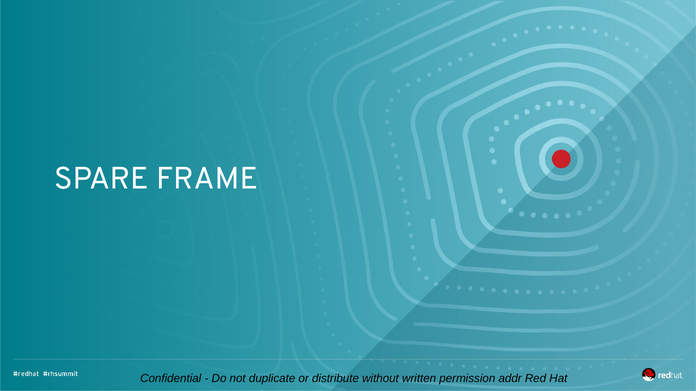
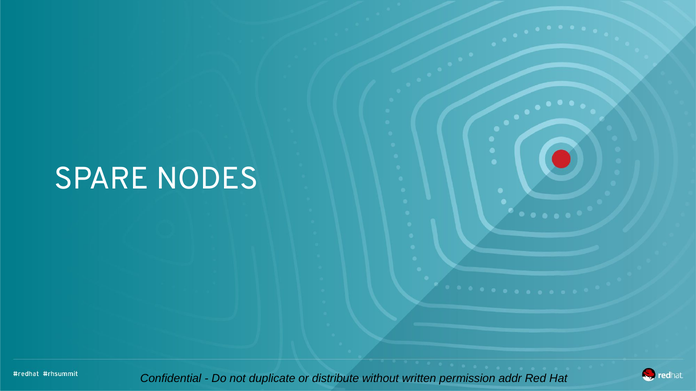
FRAME: FRAME -> NODES
